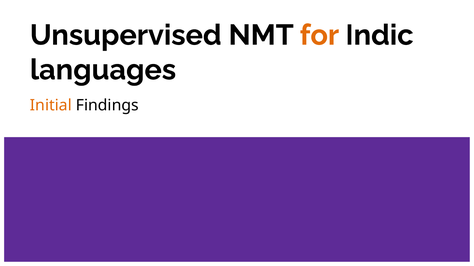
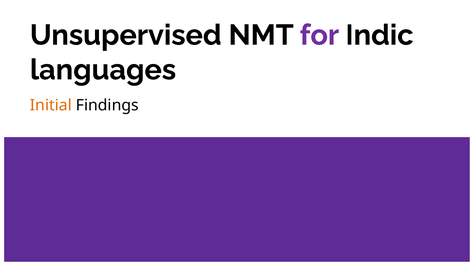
for colour: orange -> purple
